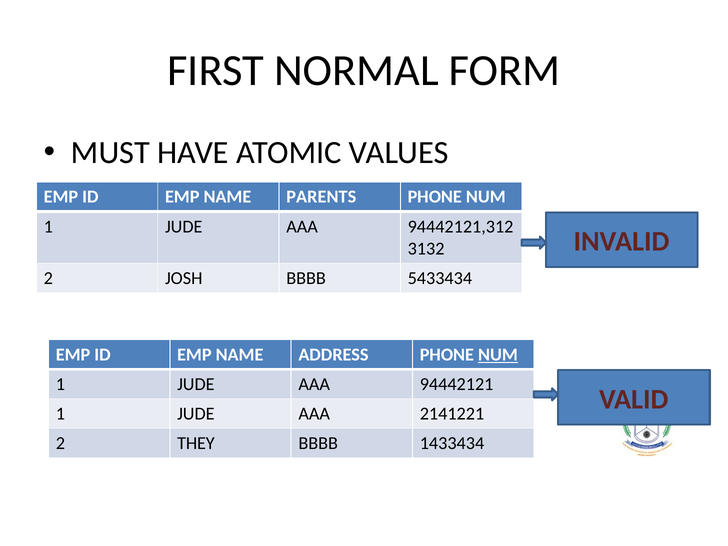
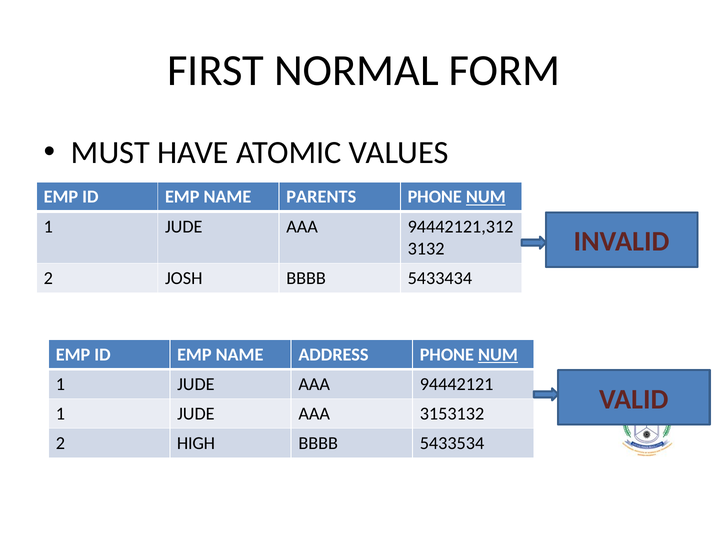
NUM at (486, 197) underline: none -> present
2141221: 2141221 -> 3153132
THEY: THEY -> HIGH
1433434: 1433434 -> 5433534
